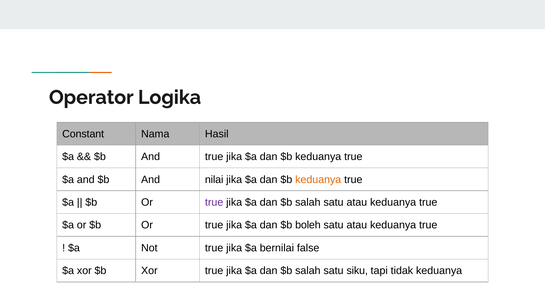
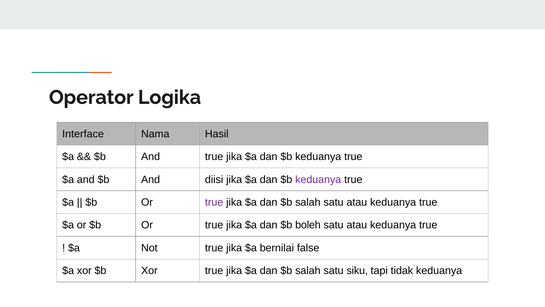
Constant: Constant -> Interface
nilai: nilai -> diisi
keduanya at (318, 179) colour: orange -> purple
